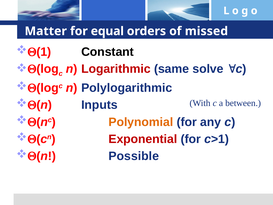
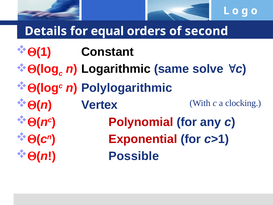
Matter: Matter -> Details
missed: missed -> second
Logarithmic colour: red -> black
Inputs: Inputs -> Vertex
between: between -> clocking
Polynomial colour: orange -> red
